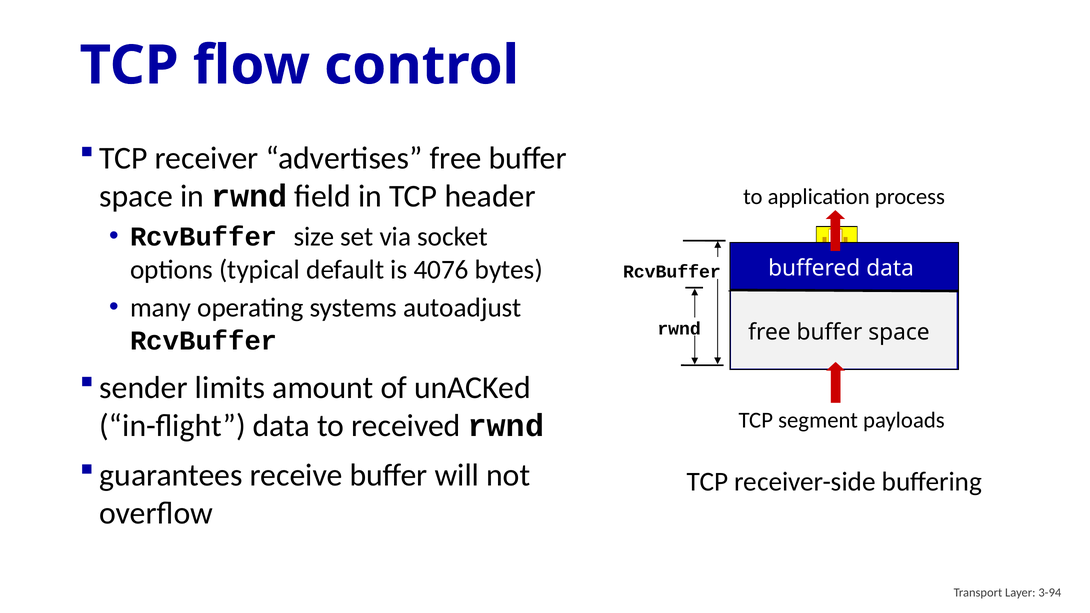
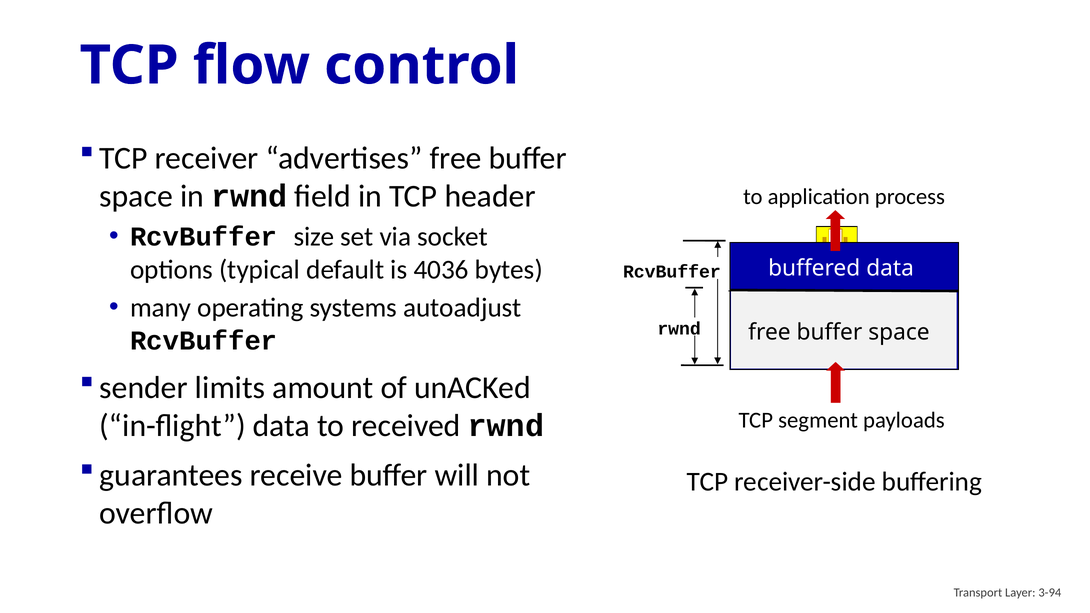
4076: 4076 -> 4036
